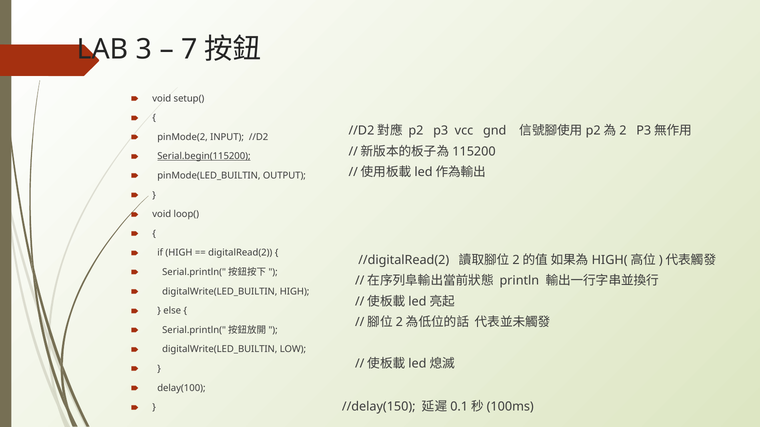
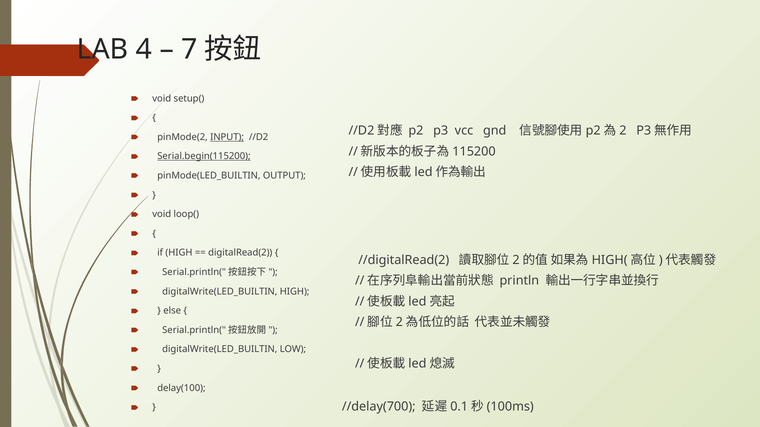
3: 3 -> 4
INPUT underline: none -> present
//delay(150: //delay(150 -> //delay(700
